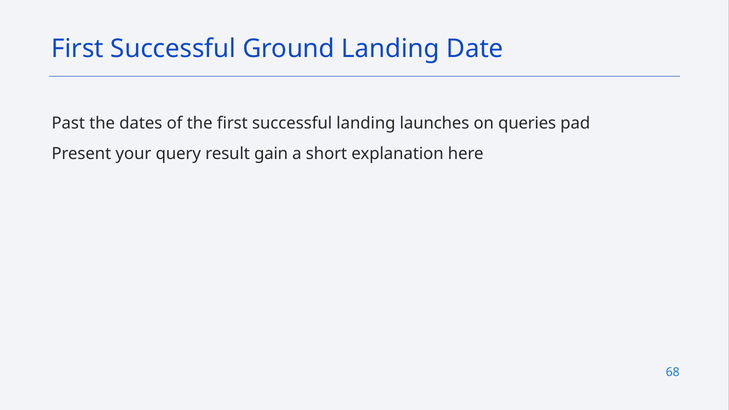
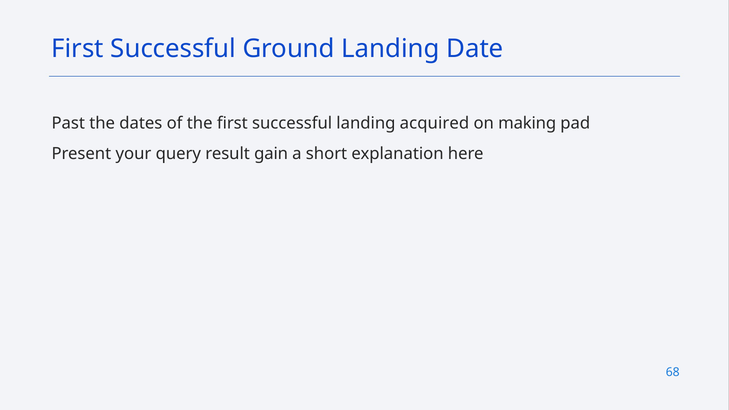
launches: launches -> acquired
queries: queries -> making
